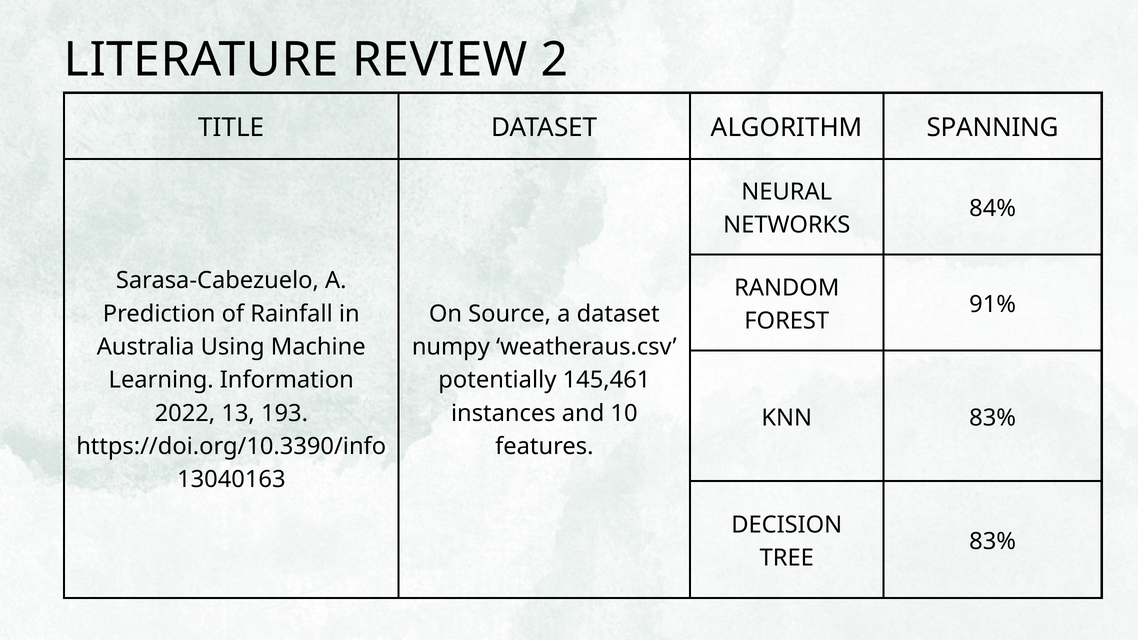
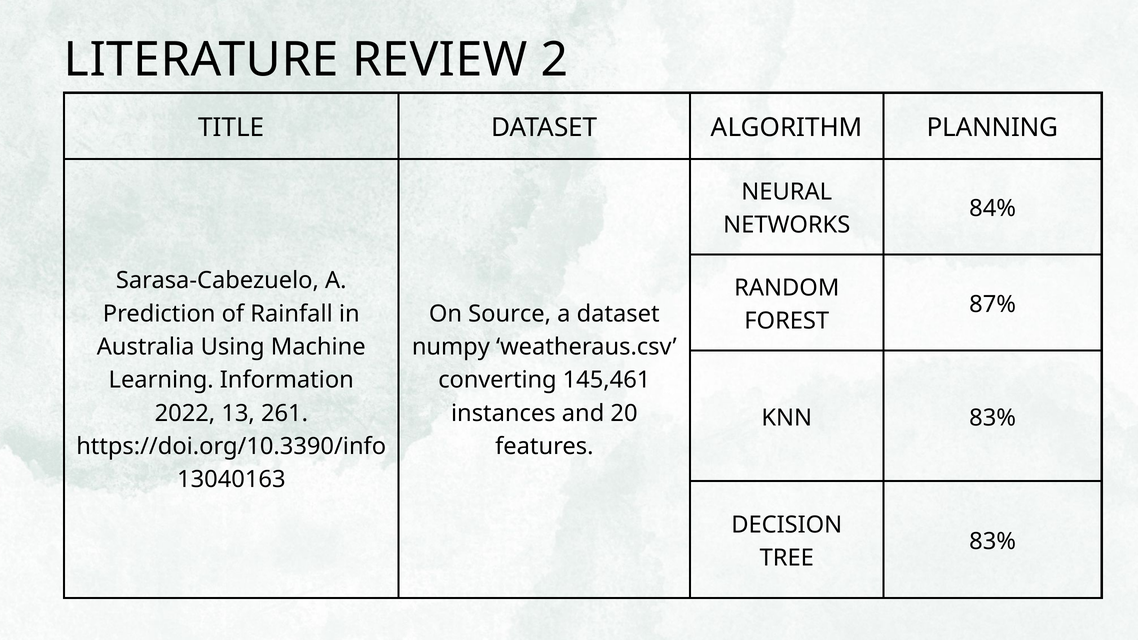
SPANNING: SPANNING -> PLANNING
91%: 91% -> 87%
potentially: potentially -> converting
193: 193 -> 261
10: 10 -> 20
